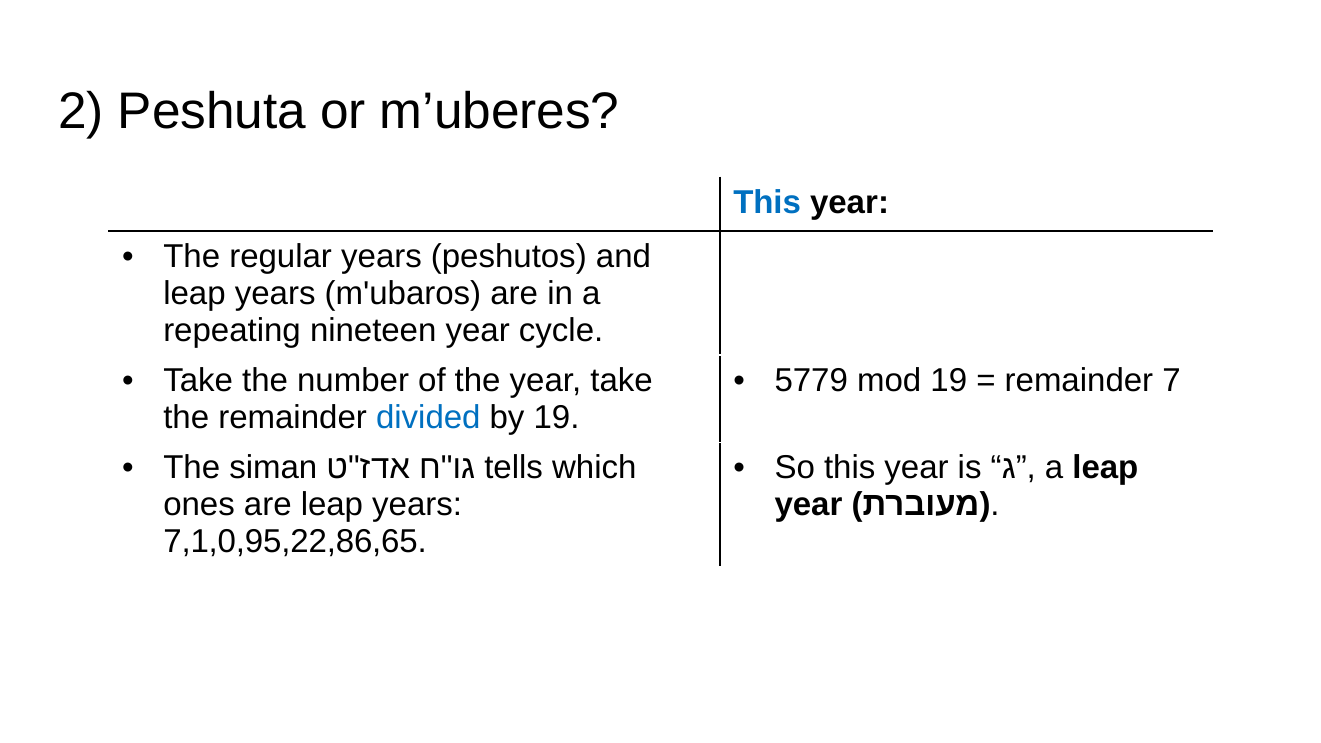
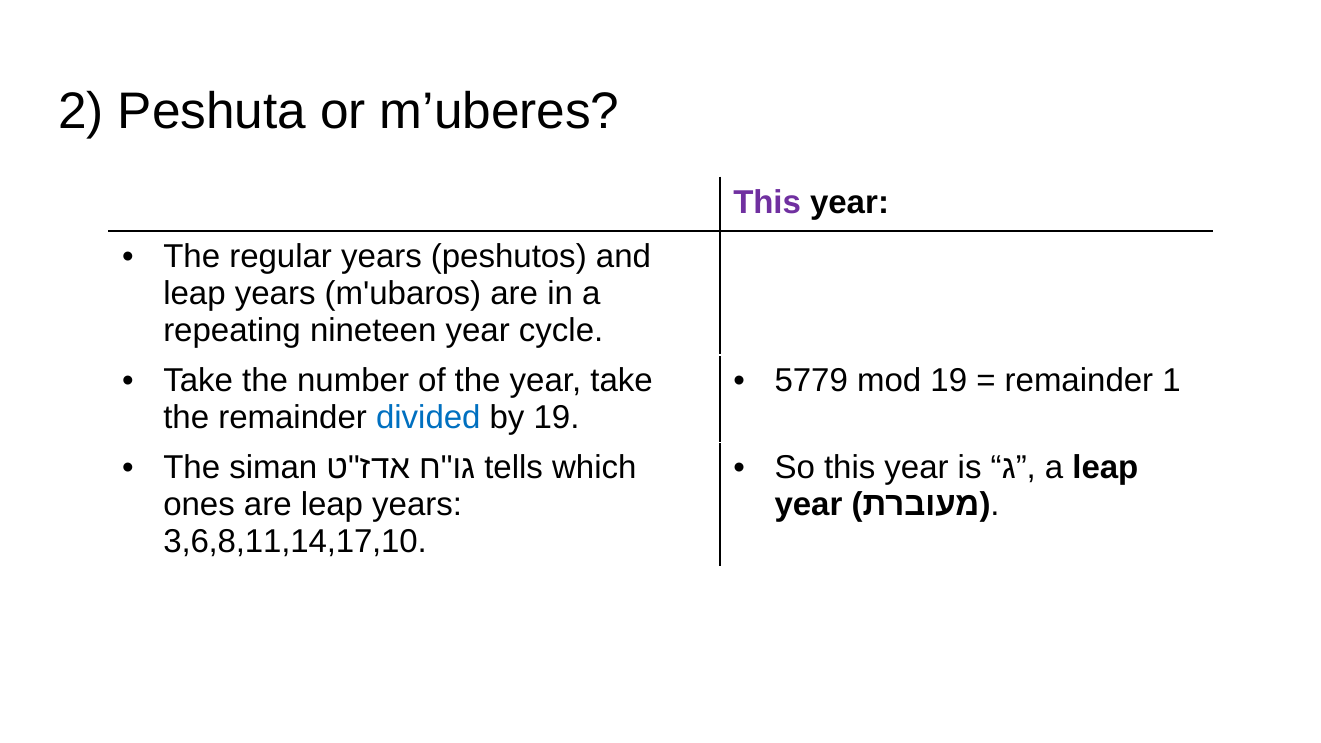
This at (767, 203) colour: blue -> purple
7: 7 -> 1
7,1,0,95,22,86,65: 7,1,0,95,22,86,65 -> 3,6,8,11,14,17,10
